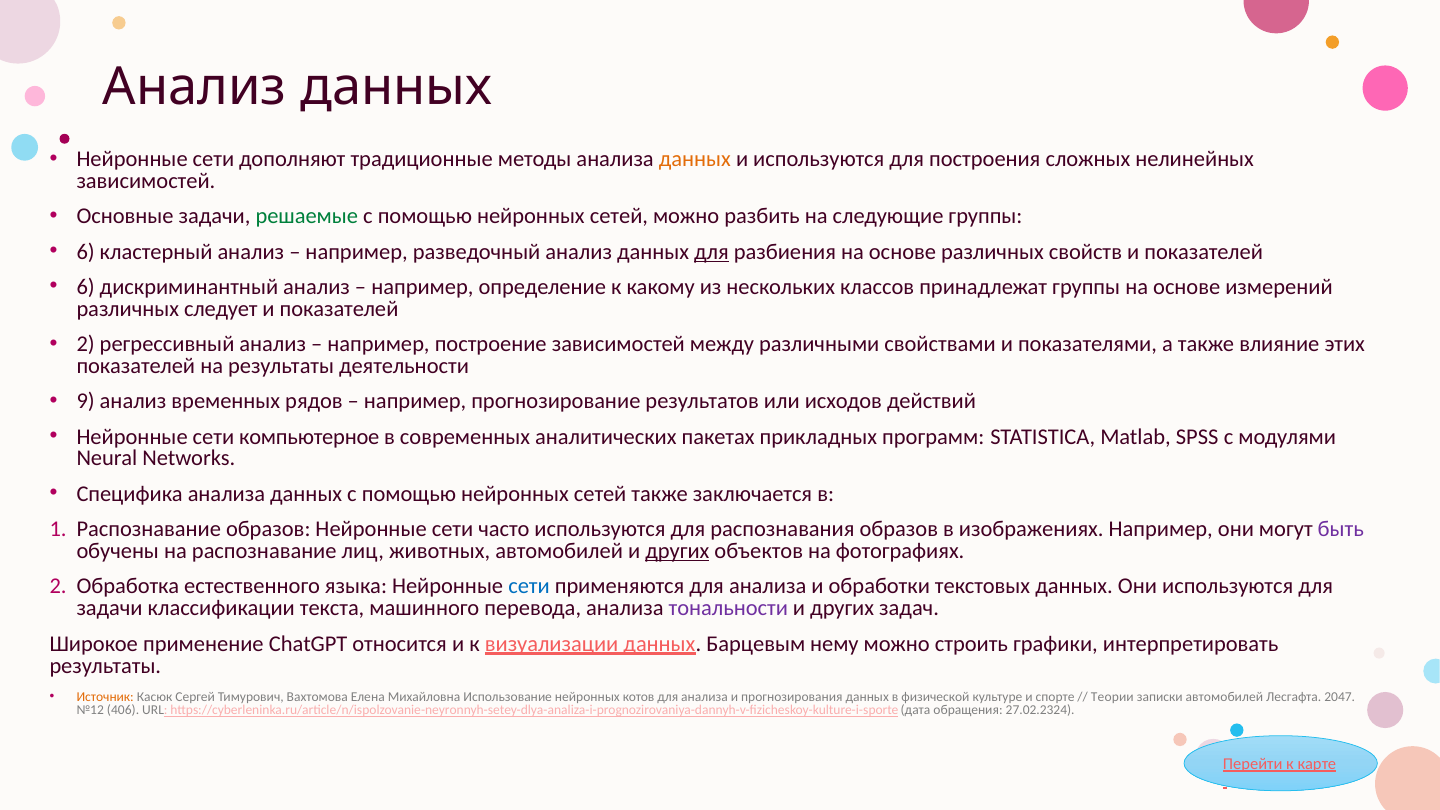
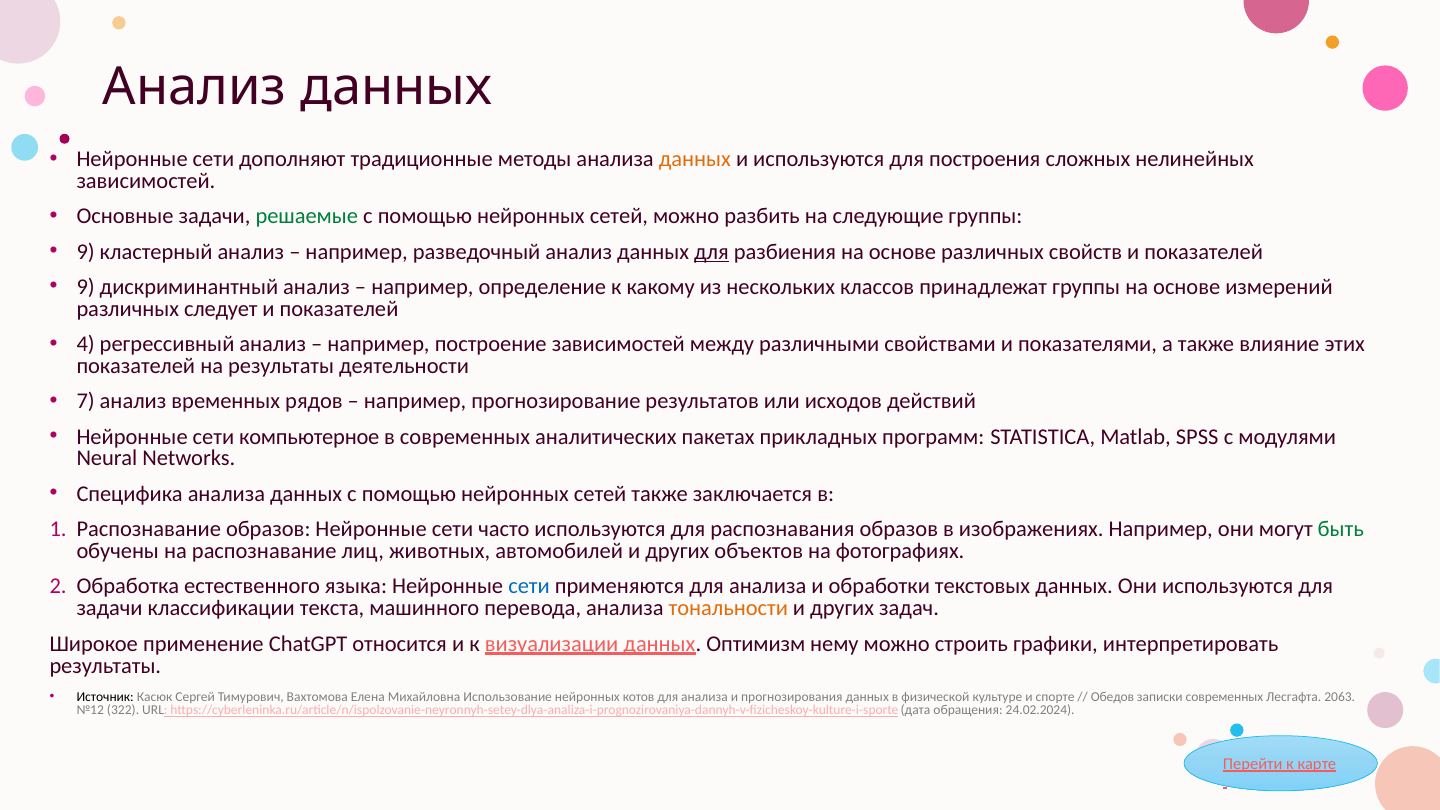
6 at (86, 252): 6 -> 9
6 at (86, 287): 6 -> 9
2 at (86, 344): 2 -> 4
9: 9 -> 7
быть colour: purple -> green
других at (677, 551) underline: present -> none
тональности colour: purple -> orange
Барцевым: Барцевым -> Оптимизм
Источник colour: orange -> black
Теории: Теории -> Обедов
записки автомобилей: автомобилей -> современных
2047: 2047 -> 2063
406: 406 -> 322
27.02.2324: 27.02.2324 -> 24.02.2024
